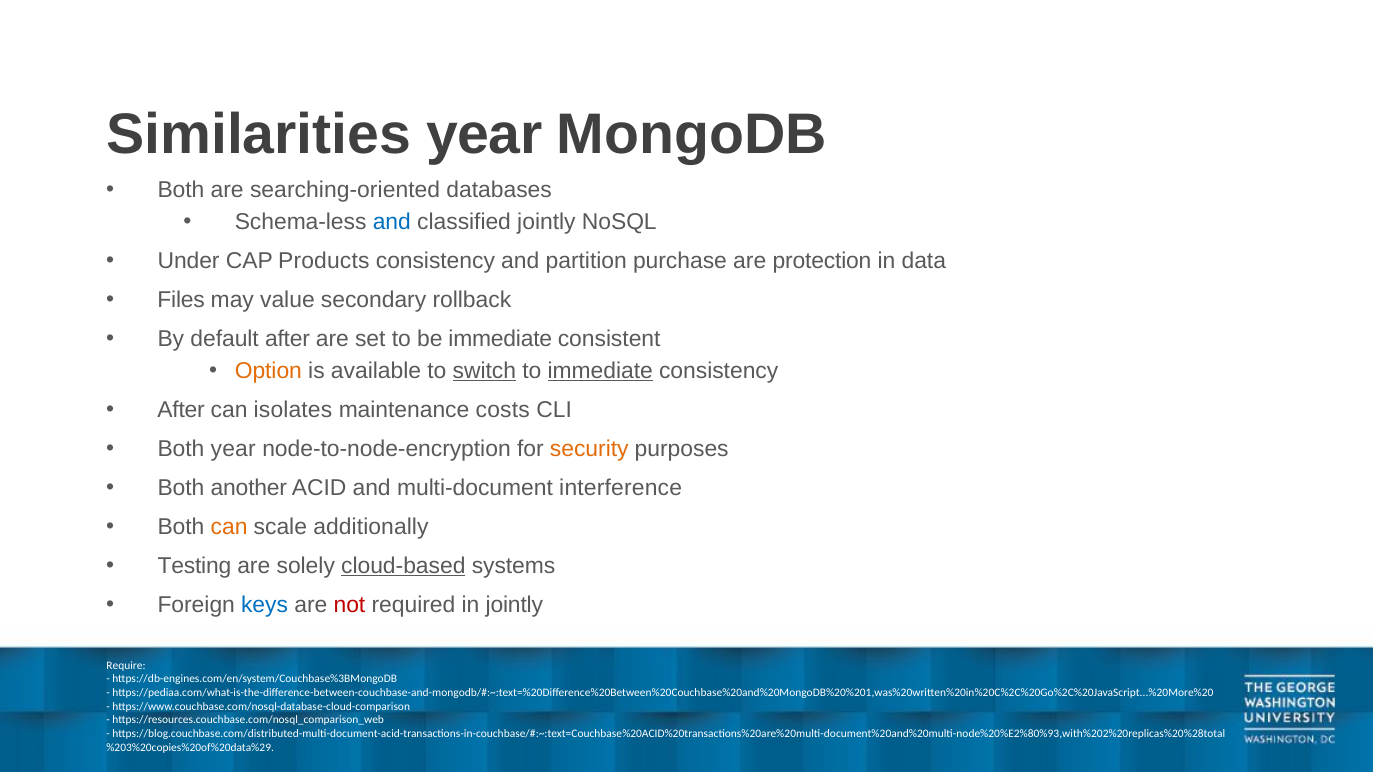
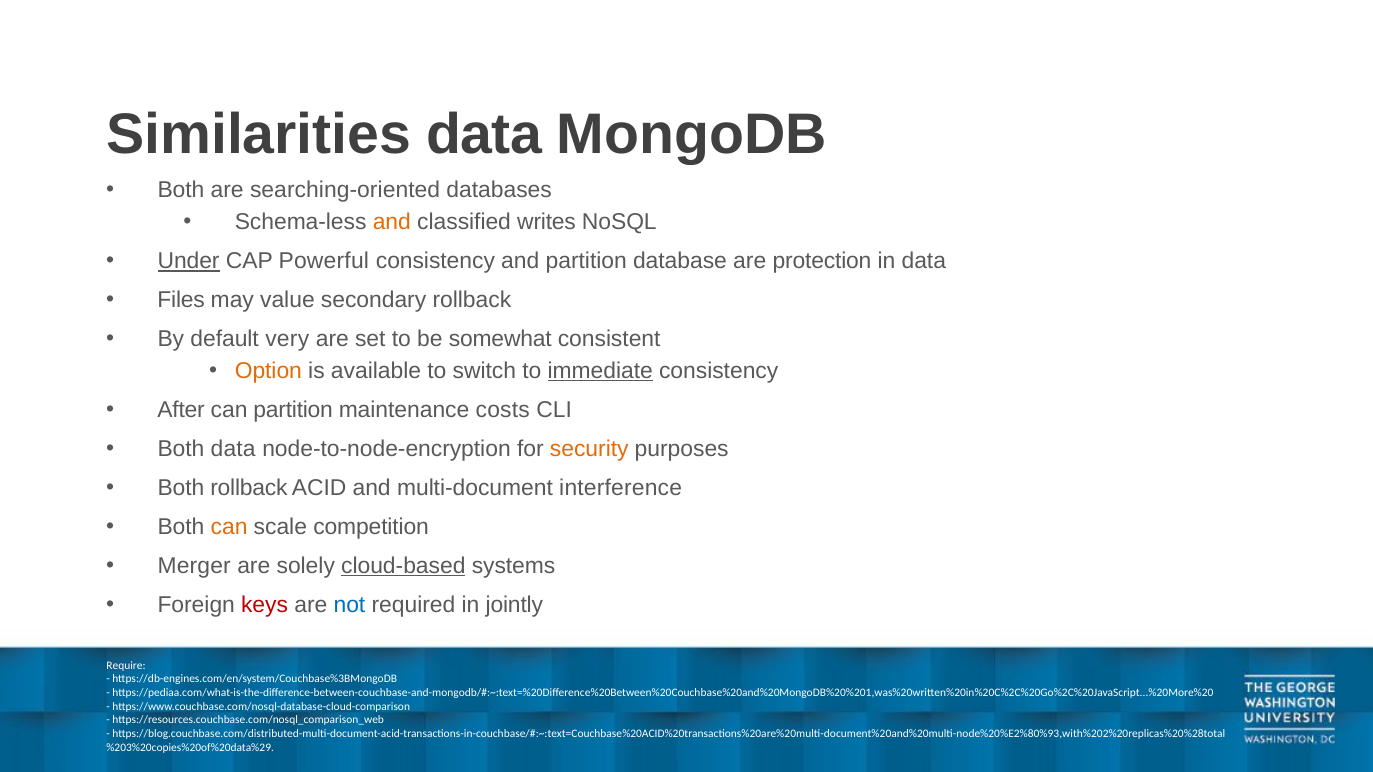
Similarities year: year -> data
and at (392, 222) colour: blue -> orange
classified jointly: jointly -> writes
Under underline: none -> present
Products: Products -> Powerful
purchase: purchase -> database
default after: after -> very
be immediate: immediate -> somewhat
switch underline: present -> none
can isolates: isolates -> partition
Both year: year -> data
Both another: another -> rollback
additionally: additionally -> competition
Testing: Testing -> Merger
keys colour: blue -> red
not colour: red -> blue
